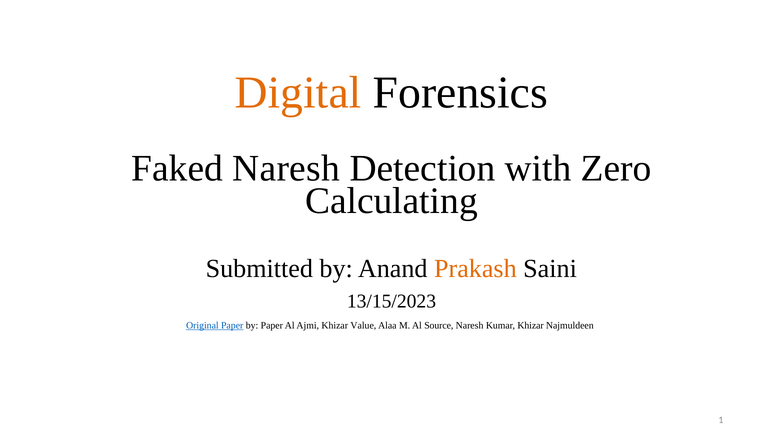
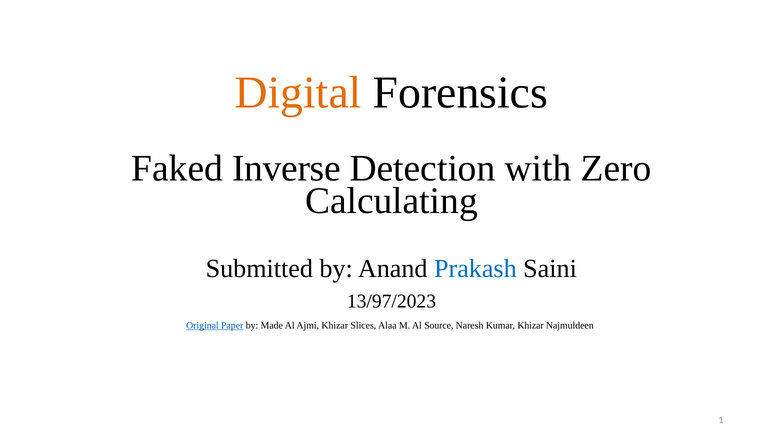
Faked Naresh: Naresh -> Inverse
Prakash colour: orange -> blue
13/15/2023: 13/15/2023 -> 13/97/2023
by Paper: Paper -> Made
Value: Value -> Slices
